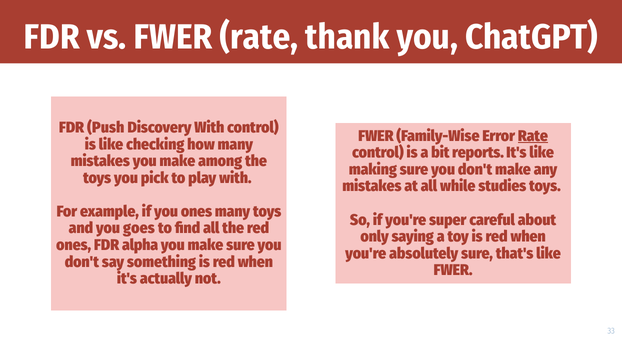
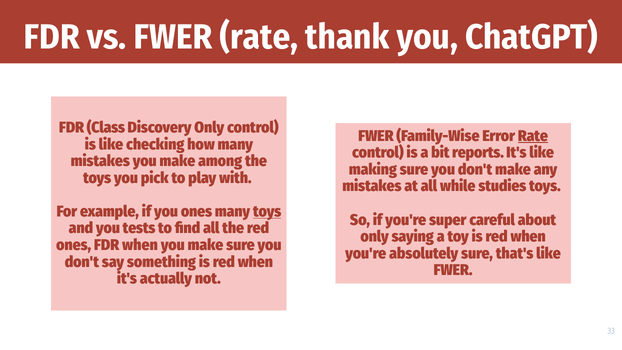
Push: Push -> Class
Discovery With: With -> Only
toys at (267, 211) underline: none -> present
goes: goes -> tests
FDR alpha: alpha -> when
